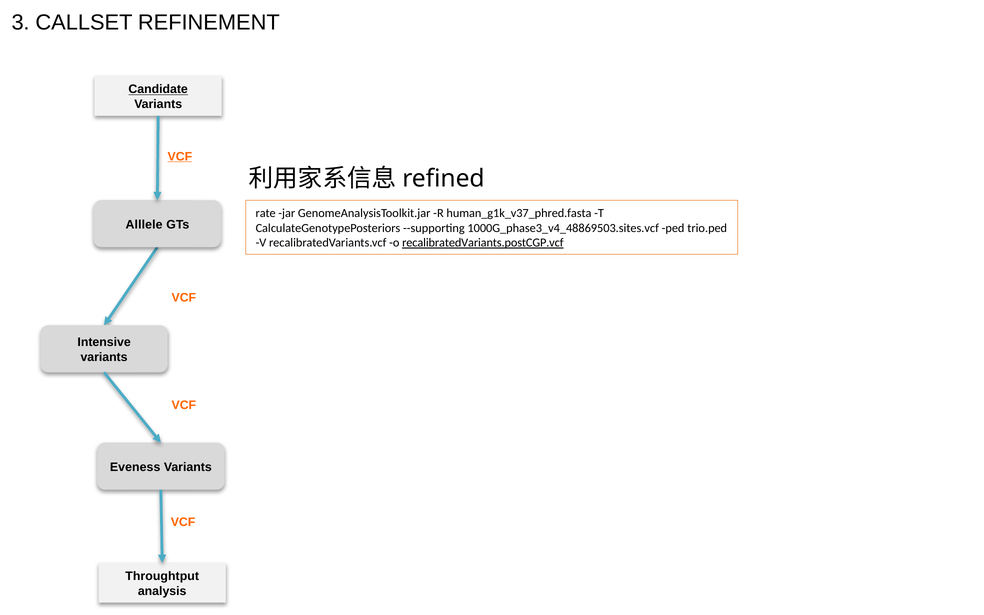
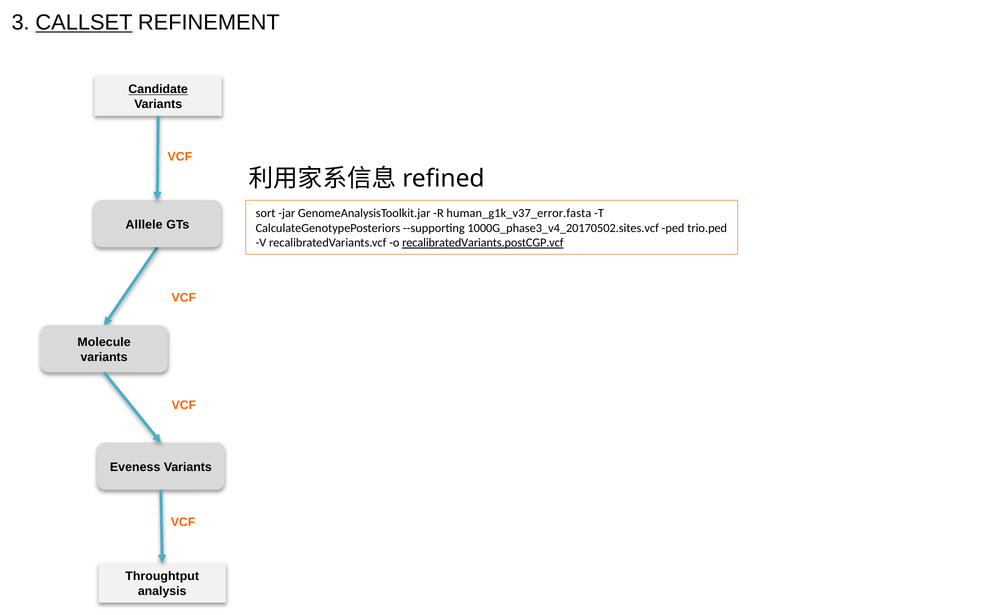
CALLSET underline: none -> present
VCF at (180, 156) underline: present -> none
rate: rate -> sort
human_g1k_v37_phred.fasta: human_g1k_v37_phred.fasta -> human_g1k_v37_error.fasta
1000G_phase3_v4_48869503.sites.vcf: 1000G_phase3_v4_48869503.sites.vcf -> 1000G_phase3_v4_20170502.sites.vcf
Intensive: Intensive -> Molecule
